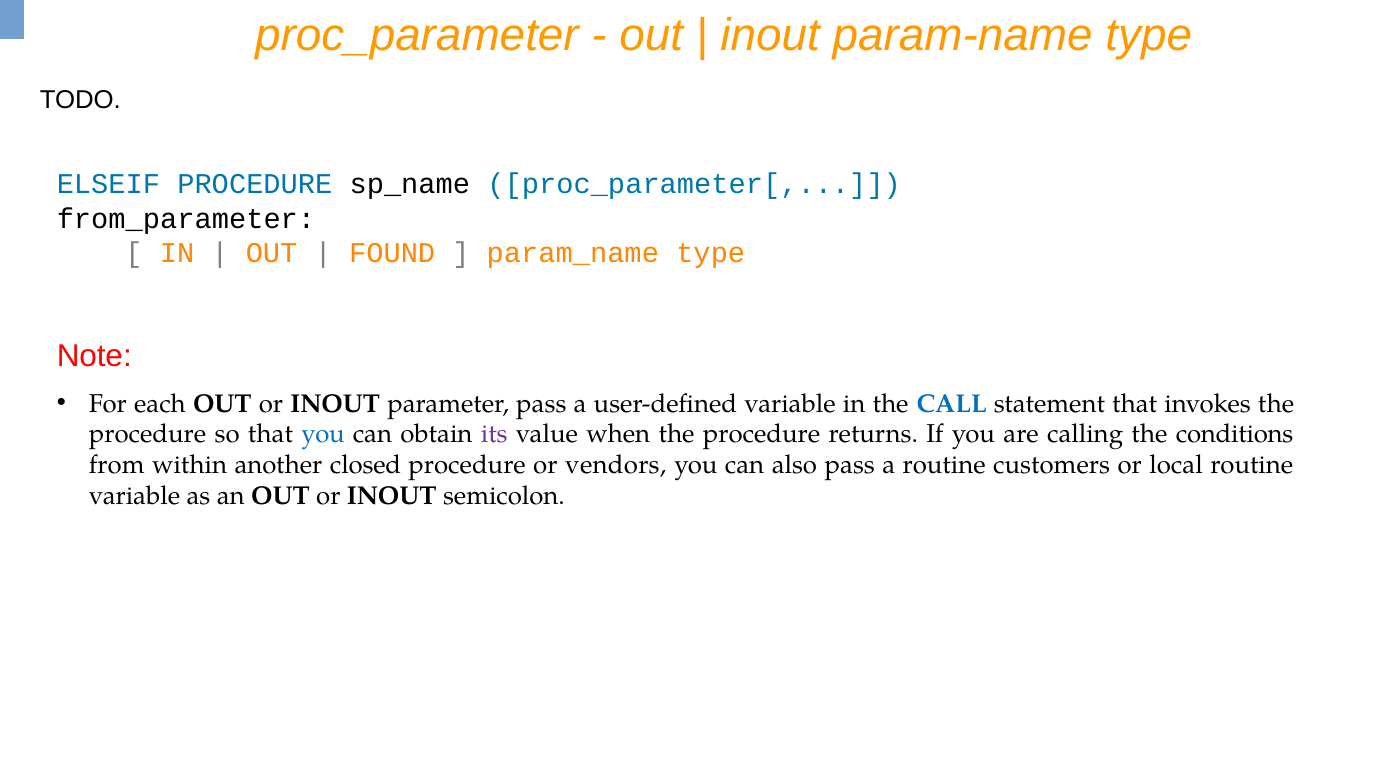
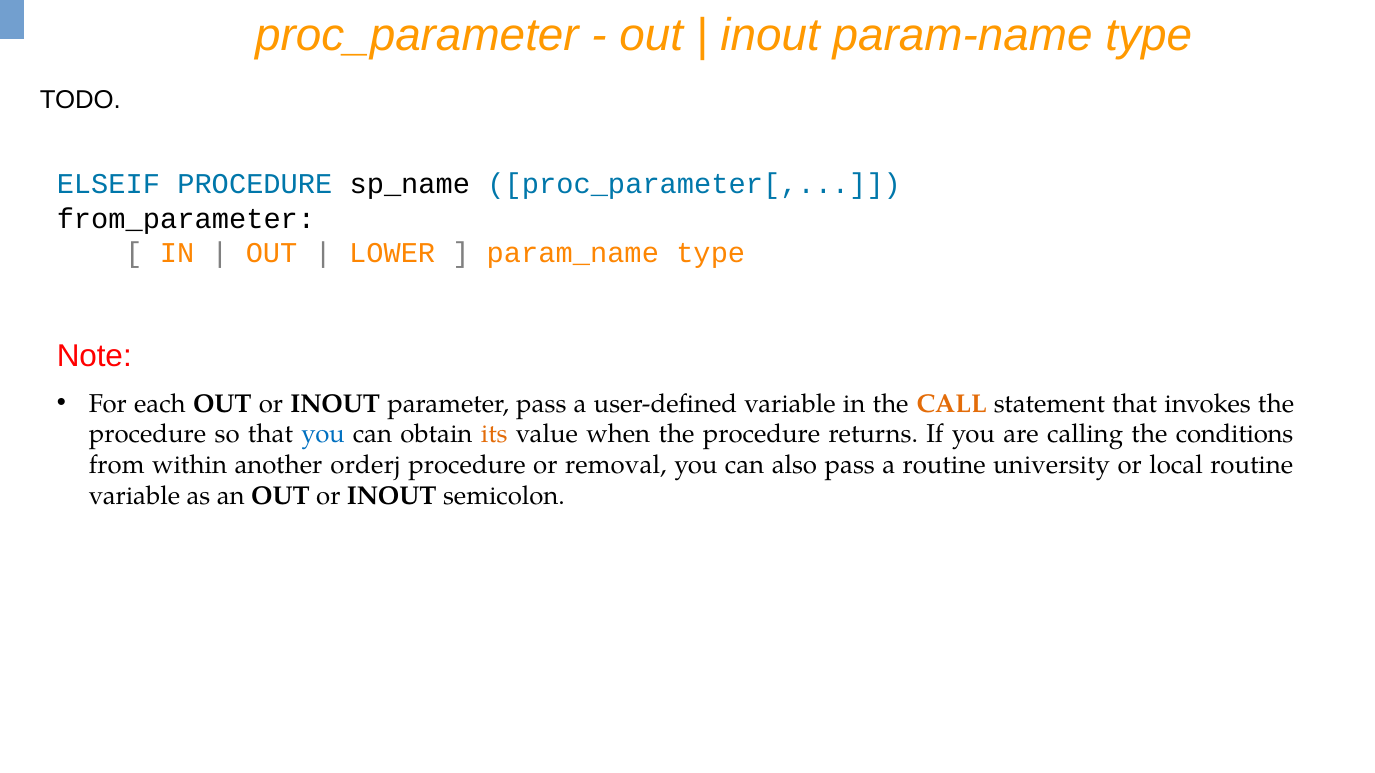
FOUND: FOUND -> LOWER
CALL colour: blue -> orange
its colour: purple -> orange
closed: closed -> orderj
vendors: vendors -> removal
customers: customers -> university
